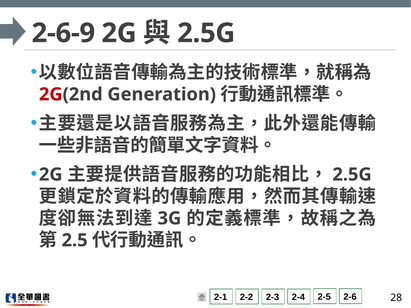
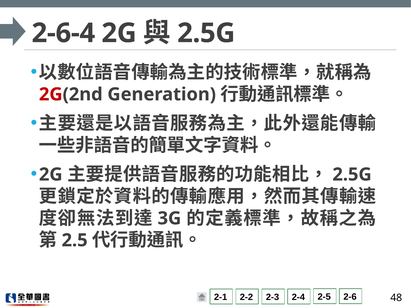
2-6-9: 2-6-9 -> 2-6-4
28: 28 -> 48
